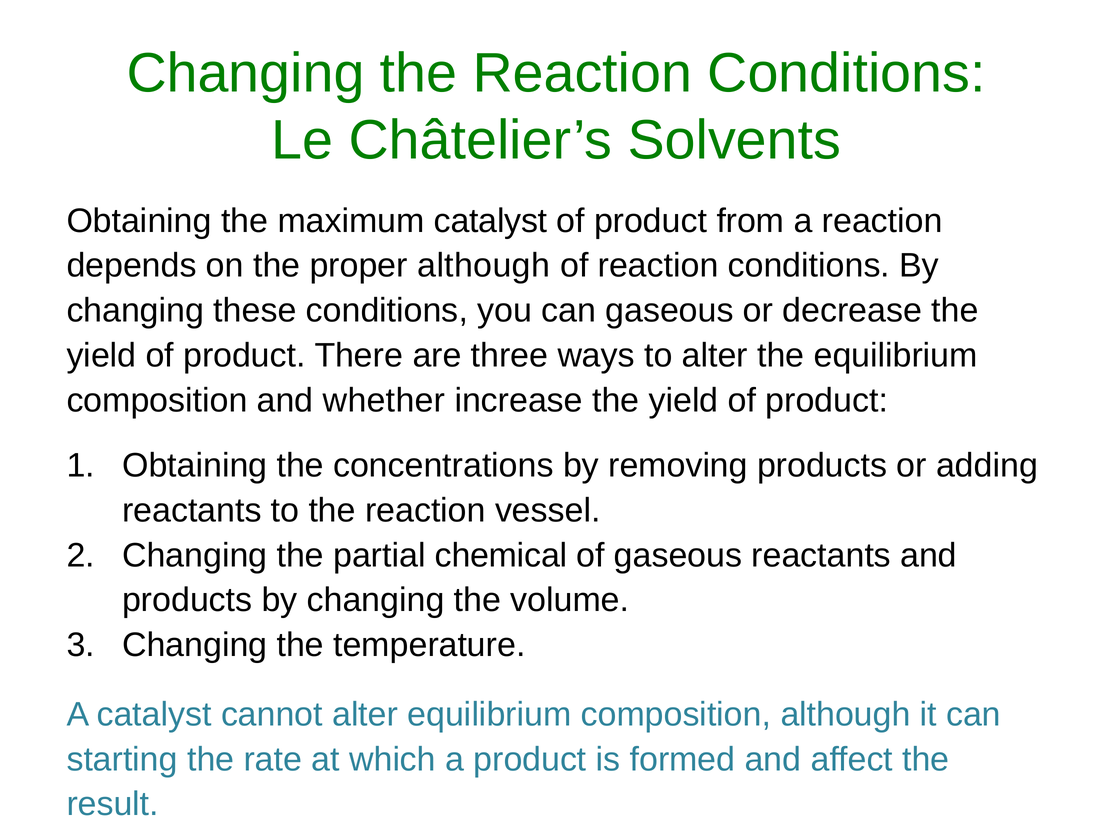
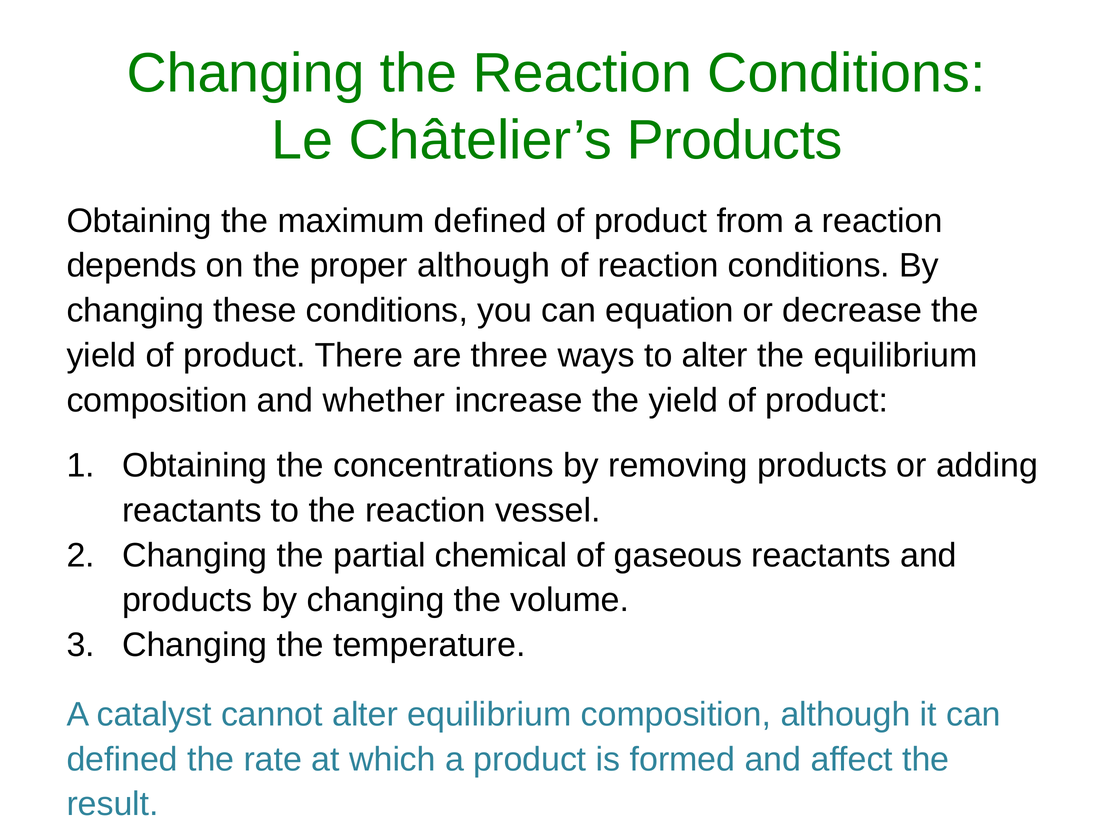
Châtelier’s Solvents: Solvents -> Products
maximum catalyst: catalyst -> defined
can gaseous: gaseous -> equation
starting at (122, 759): starting -> defined
